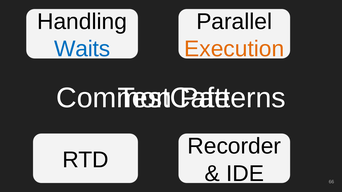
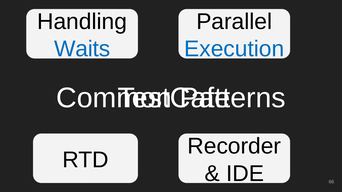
Execution colour: orange -> blue
